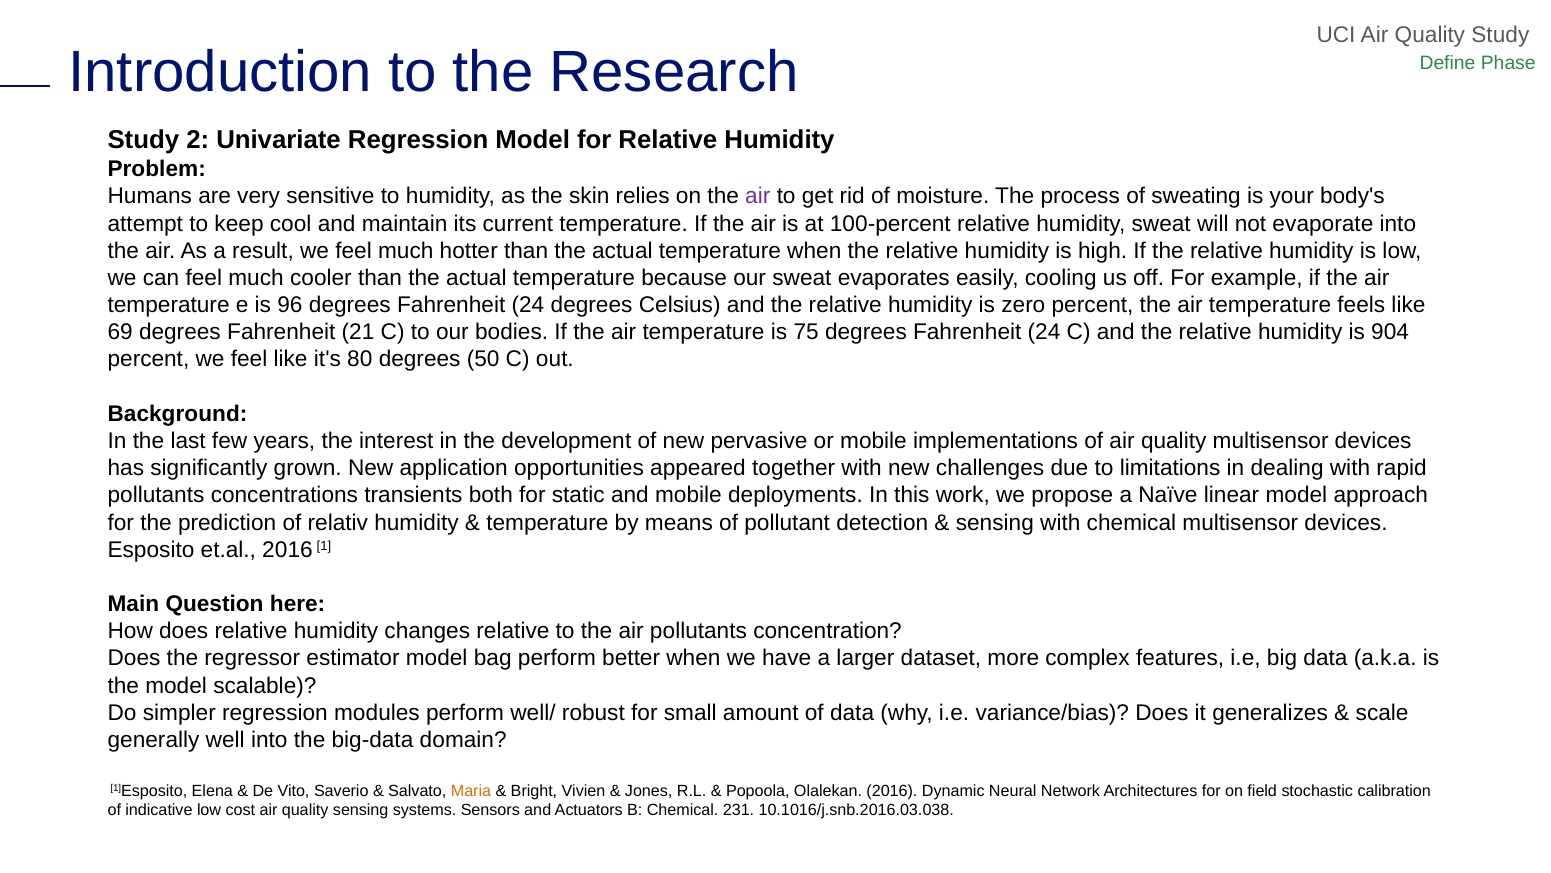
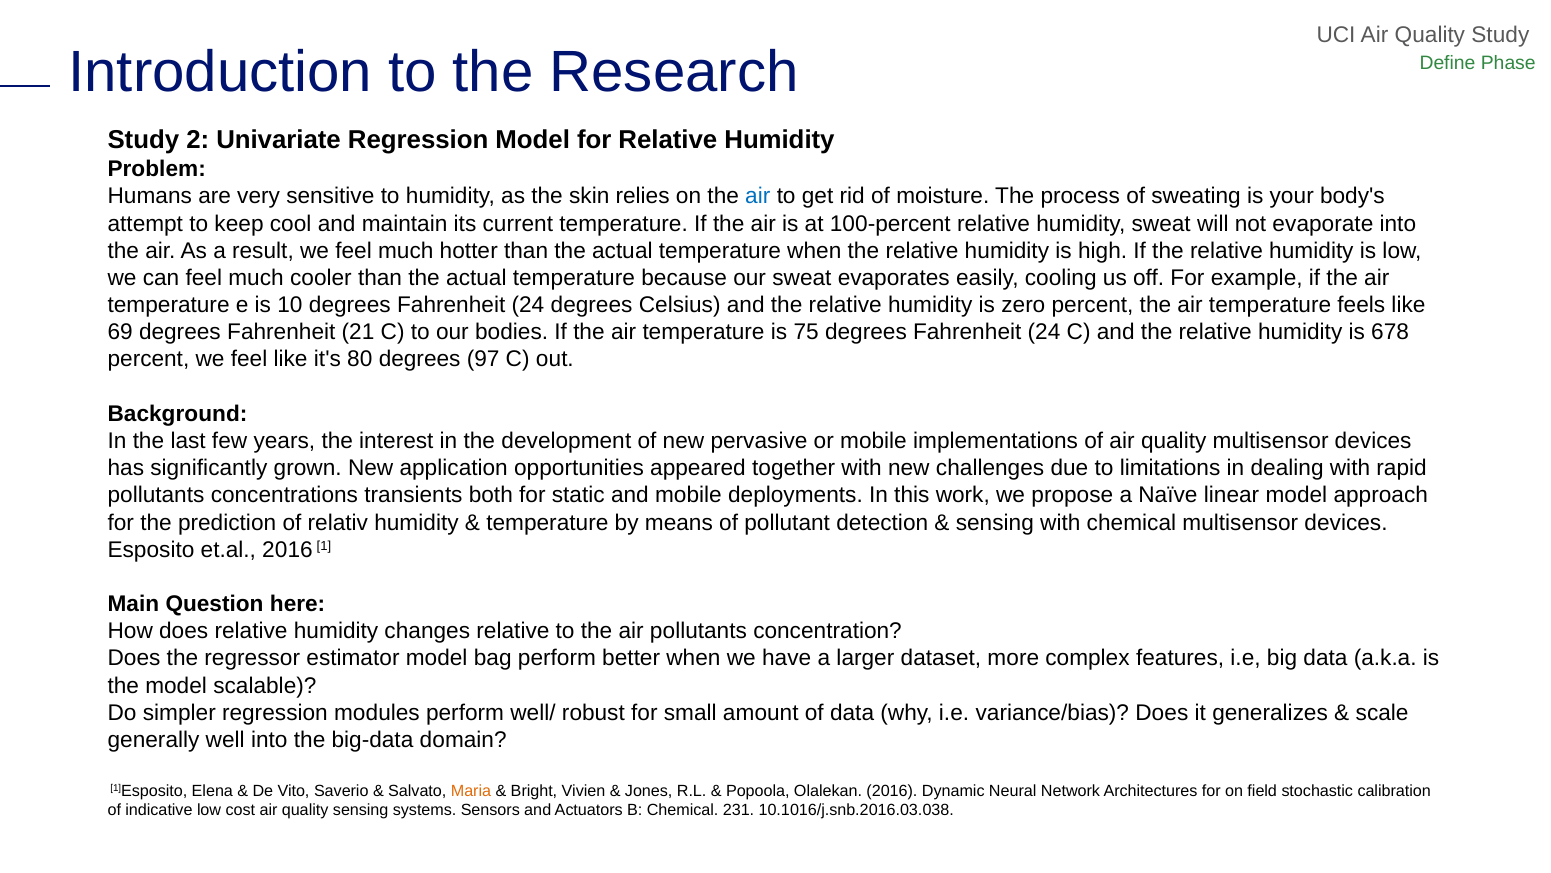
air at (758, 196) colour: purple -> blue
96: 96 -> 10
904: 904 -> 678
50: 50 -> 97
